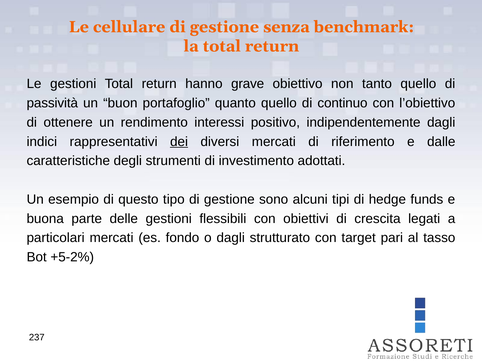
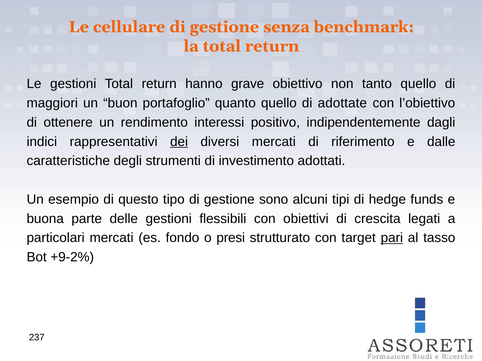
passività: passività -> maggiori
continuo: continuo -> adottate
o dagli: dagli -> presi
pari underline: none -> present
+5-2%: +5-2% -> +9-2%
